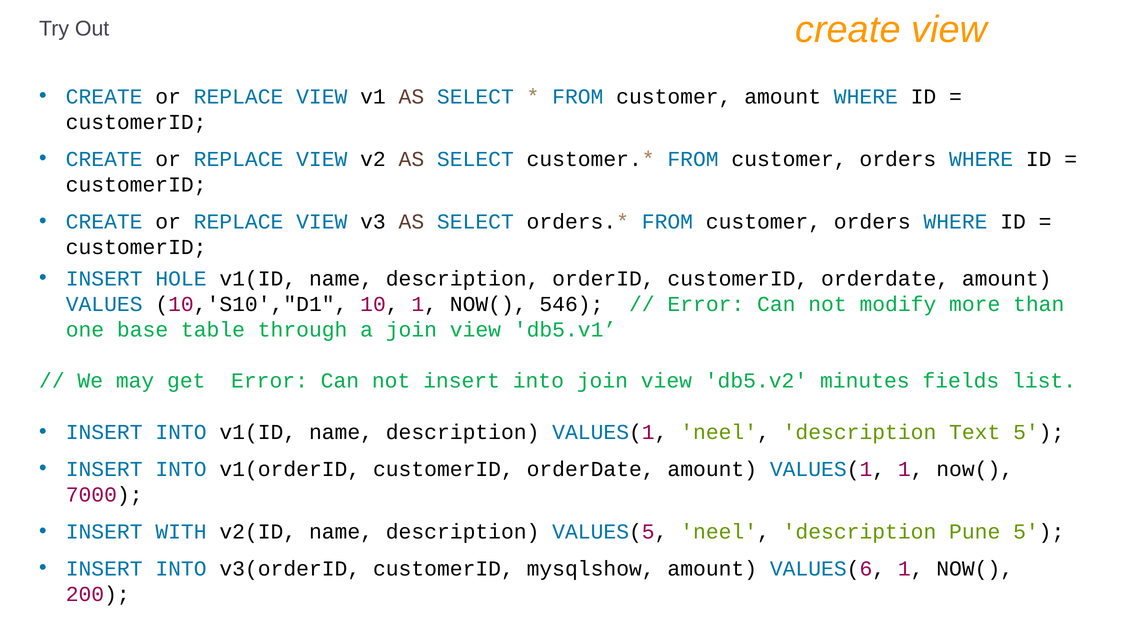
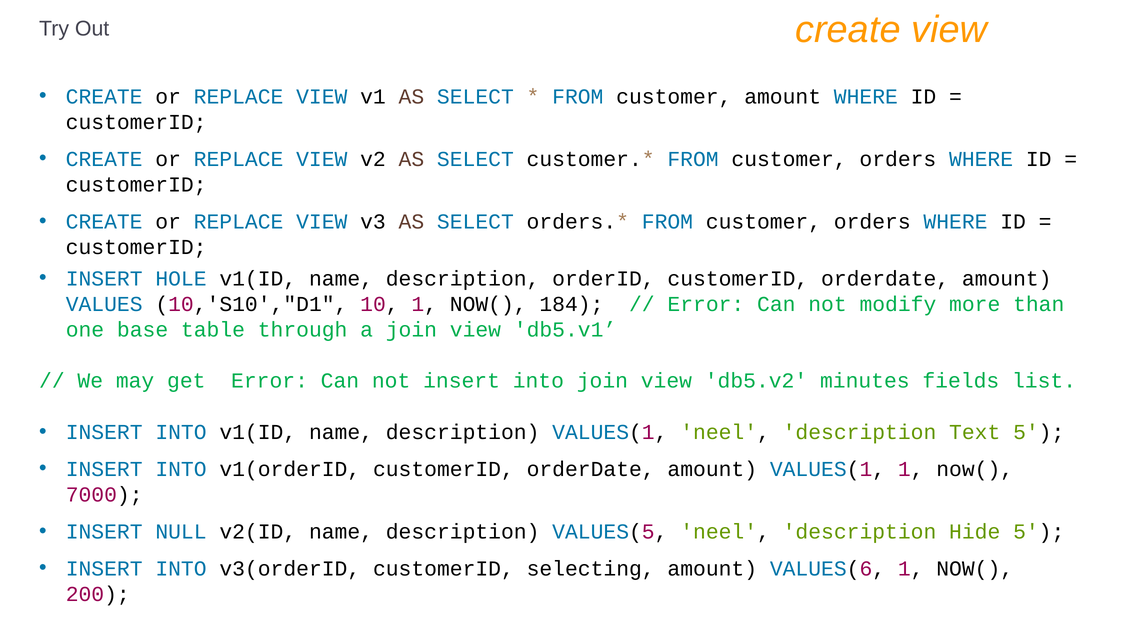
546: 546 -> 184
WITH: WITH -> NULL
Pune: Pune -> Hide
mysqlshow: mysqlshow -> selecting
